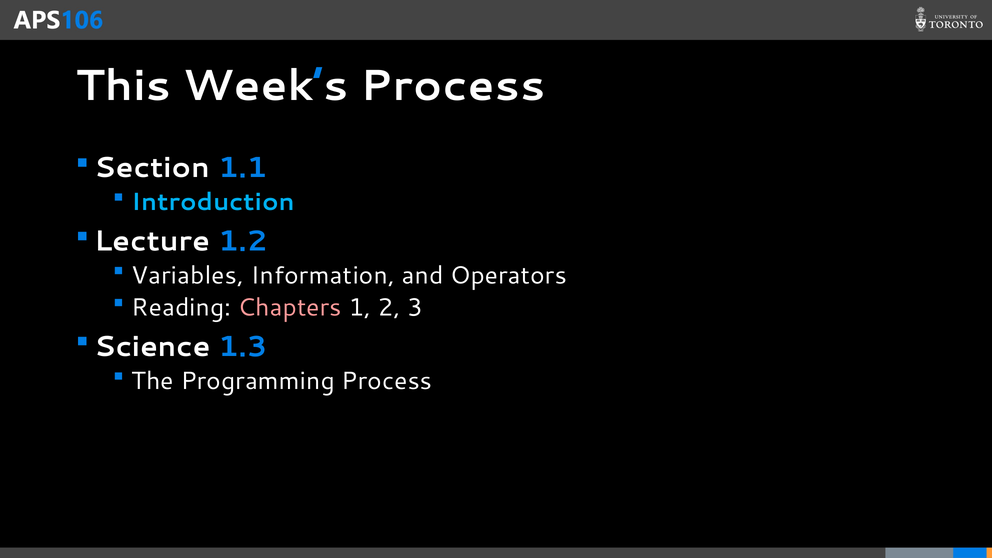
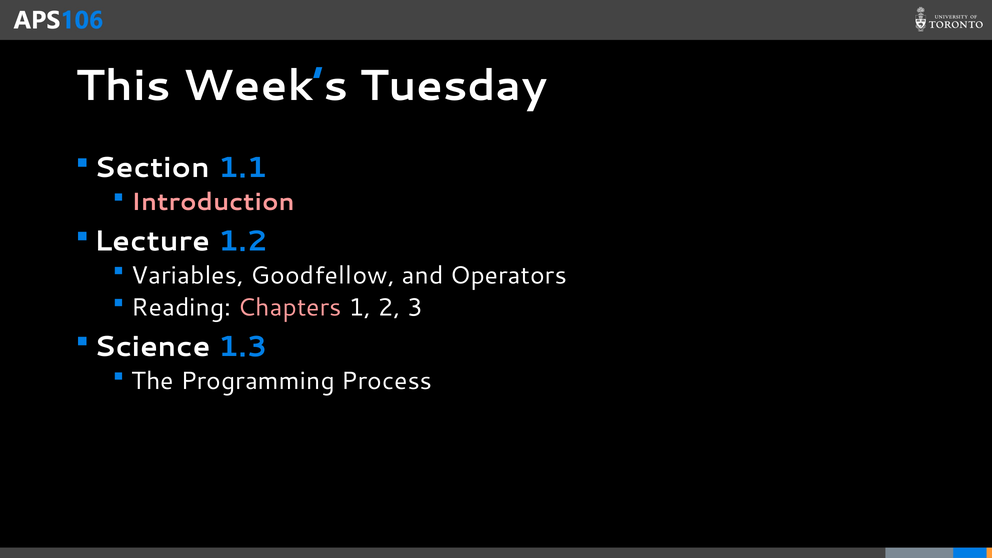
Week’s Process: Process -> Tuesday
Introduction colour: light blue -> pink
Information: Information -> Goodfellow
